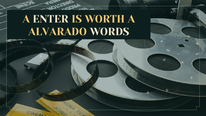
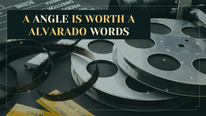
ENTER: ENTER -> ANGLE
